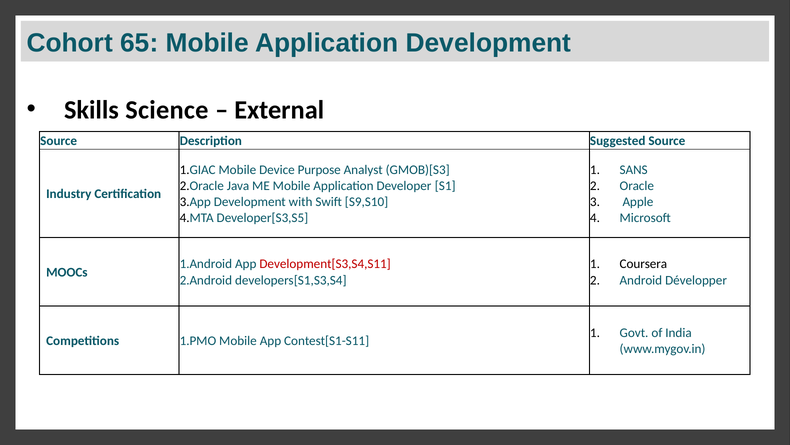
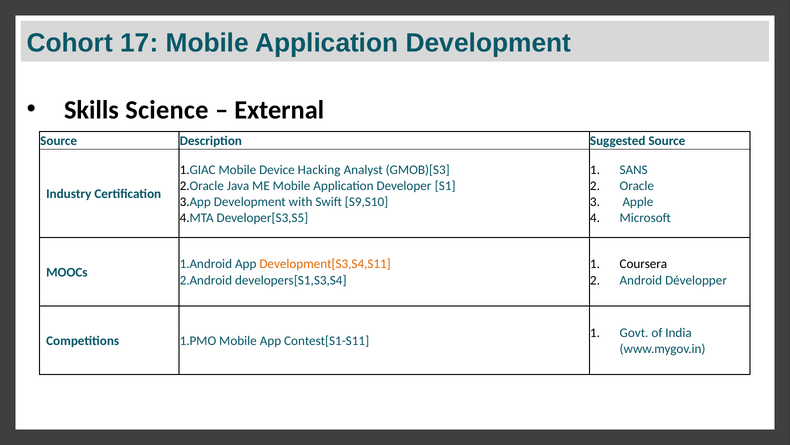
65: 65 -> 17
Purpose: Purpose -> Hacking
Development[S3,S4,S11 colour: red -> orange
